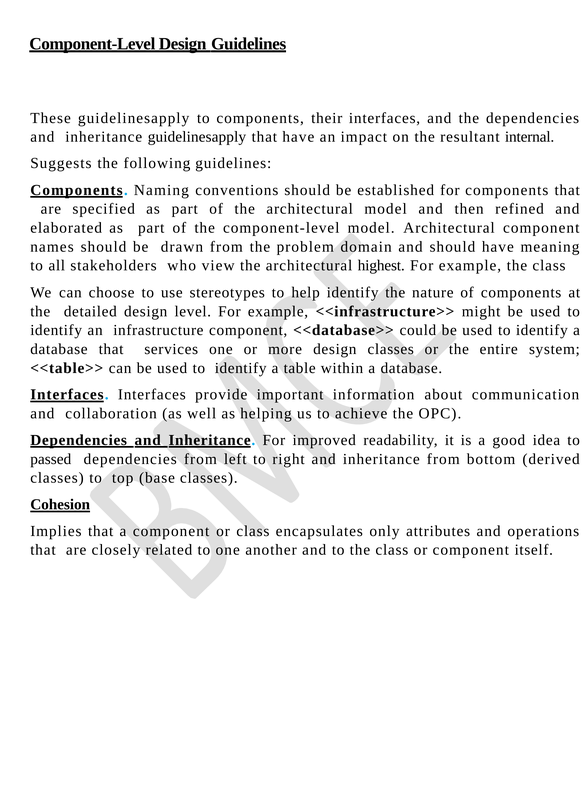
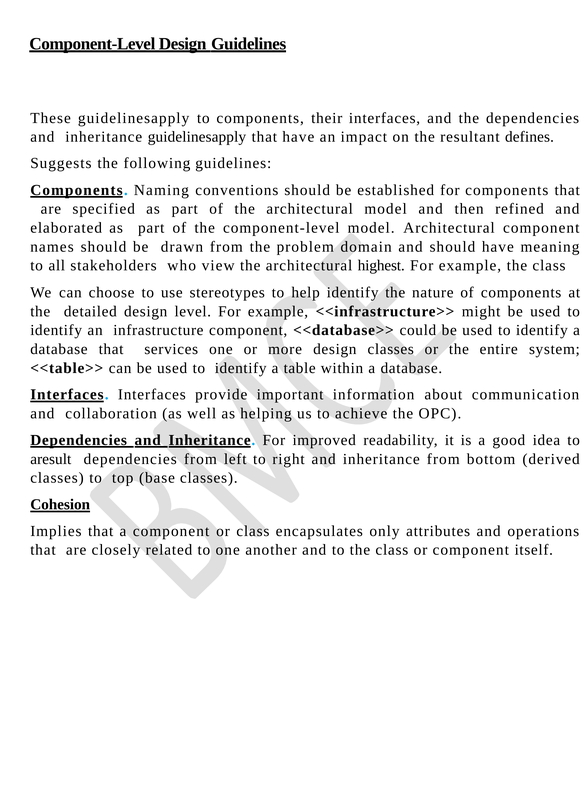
internal: internal -> defines
passed: passed -> aresult
